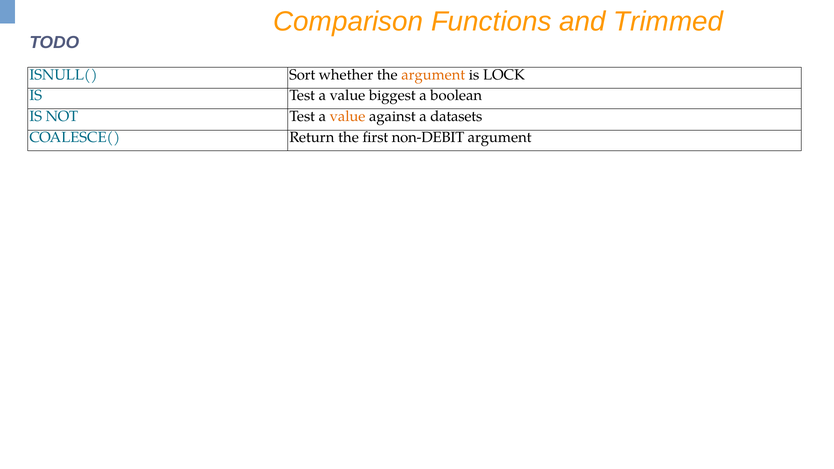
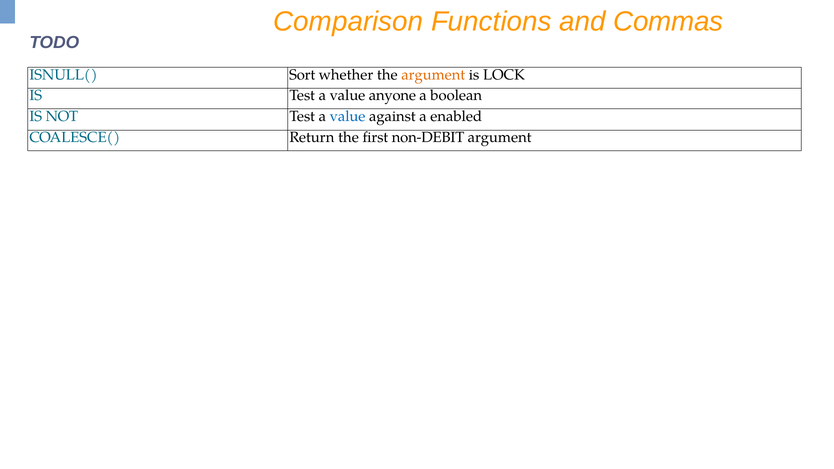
Trimmed: Trimmed -> Commas
biggest: biggest -> anyone
value at (348, 116) colour: orange -> blue
datasets: datasets -> enabled
